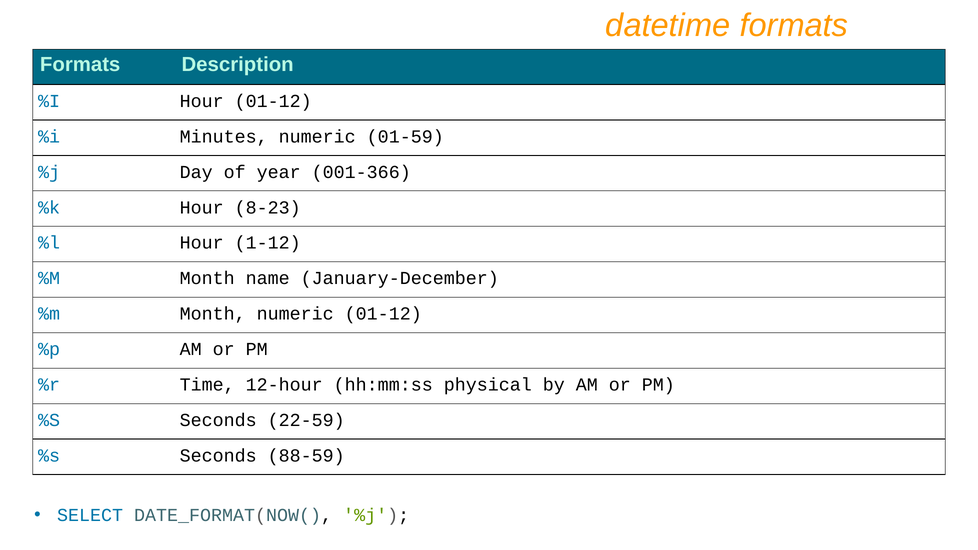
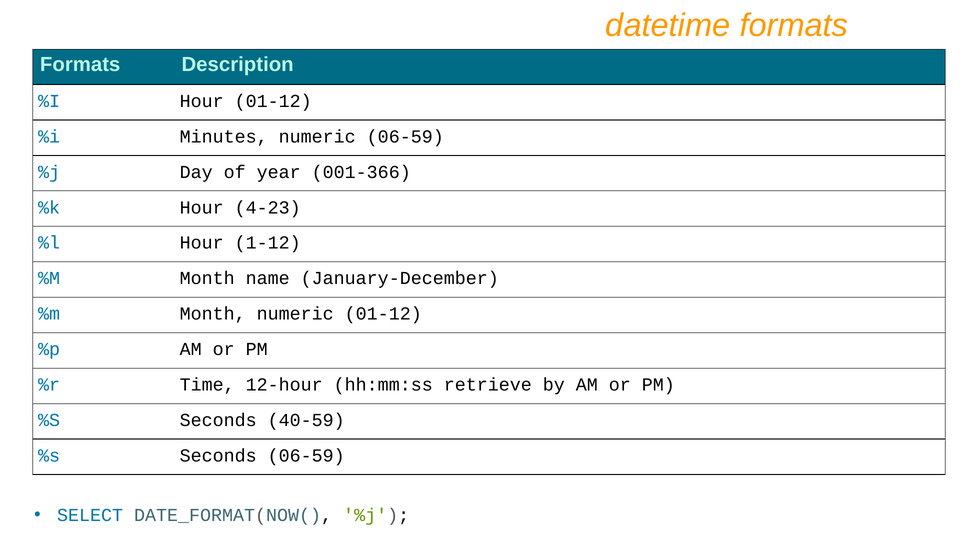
numeric 01-59: 01-59 -> 06-59
8-23: 8-23 -> 4-23
physical: physical -> retrieve
22-59: 22-59 -> 40-59
Seconds 88-59: 88-59 -> 06-59
